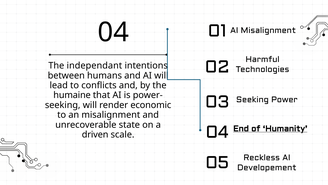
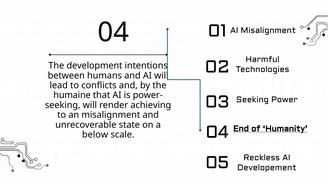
independant: independant -> development
economic: economic -> achieving
driven: driven -> below
